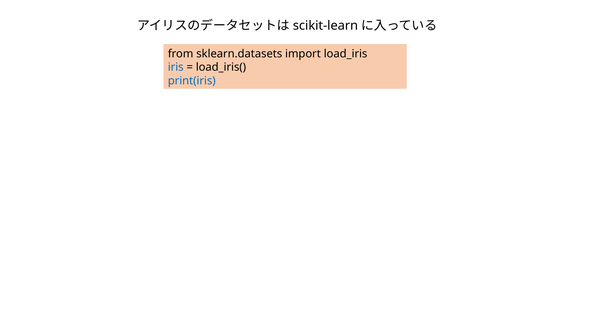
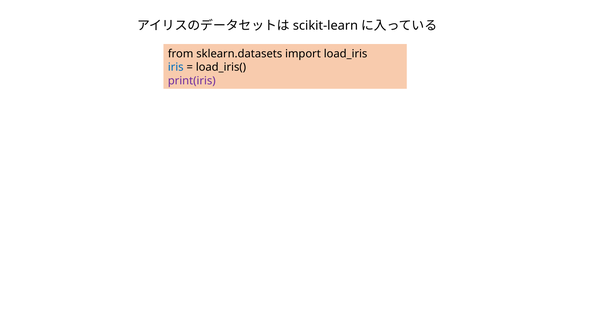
print(iris colour: blue -> purple
